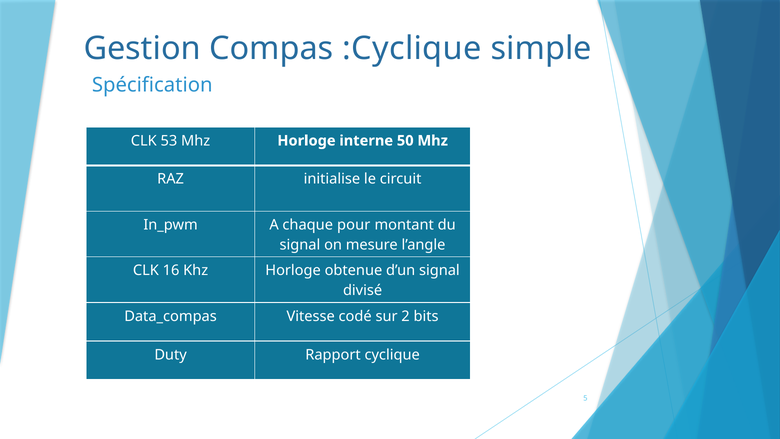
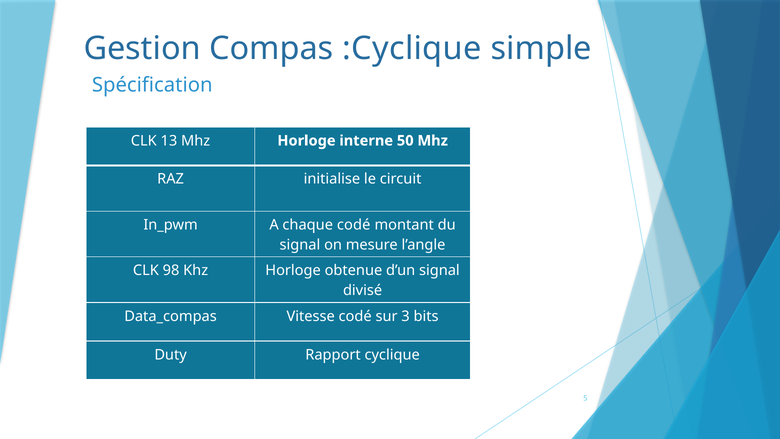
53: 53 -> 13
chaque pour: pour -> codé
16: 16 -> 98
2: 2 -> 3
